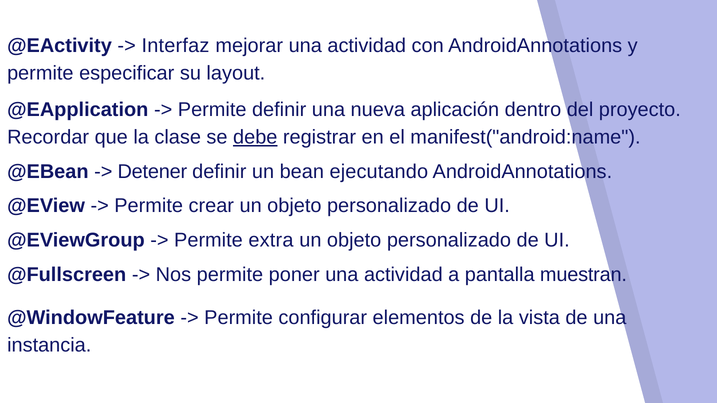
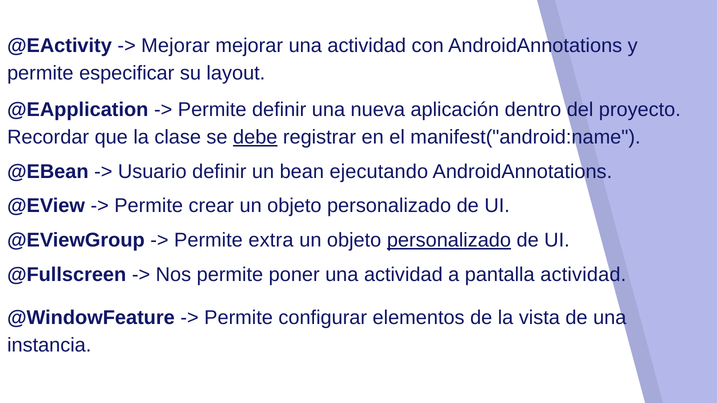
Interfaz at (175, 46): Interfaz -> Mejorar
Detener: Detener -> Usuario
personalizado at (449, 240) underline: none -> present
pantalla muestran: muestran -> actividad
